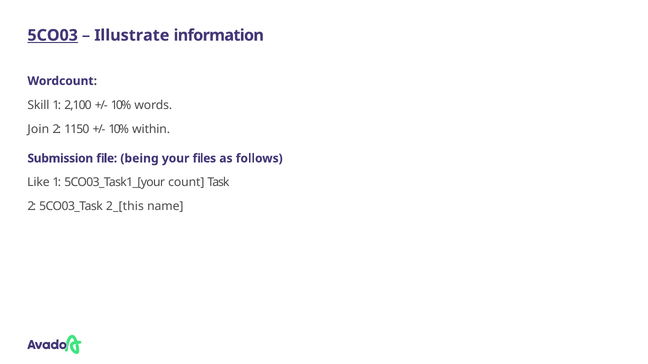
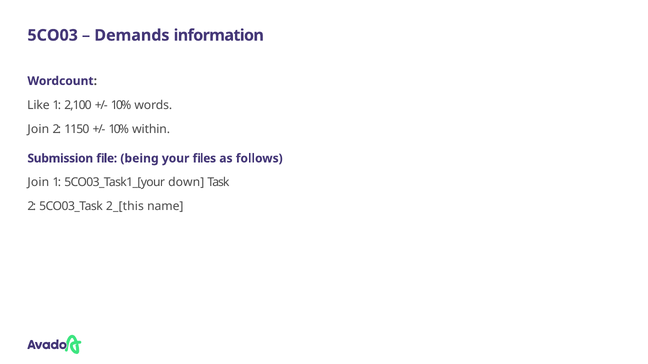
5CO03 underline: present -> none
Illustrate: Illustrate -> Demands
Skill: Skill -> Like
Like at (38, 183): Like -> Join
count: count -> down
